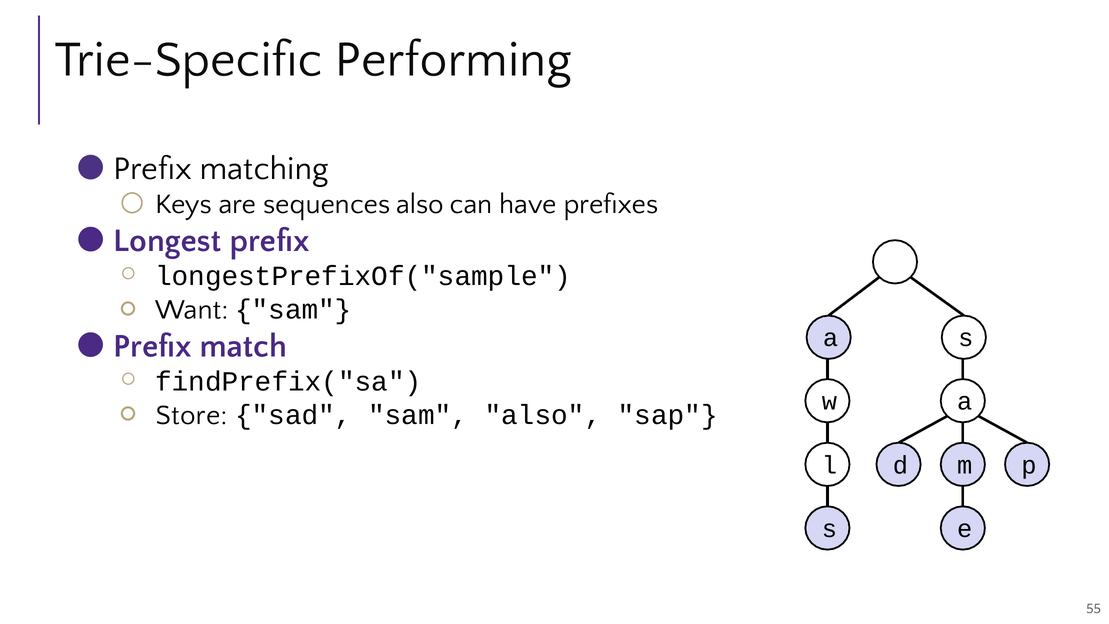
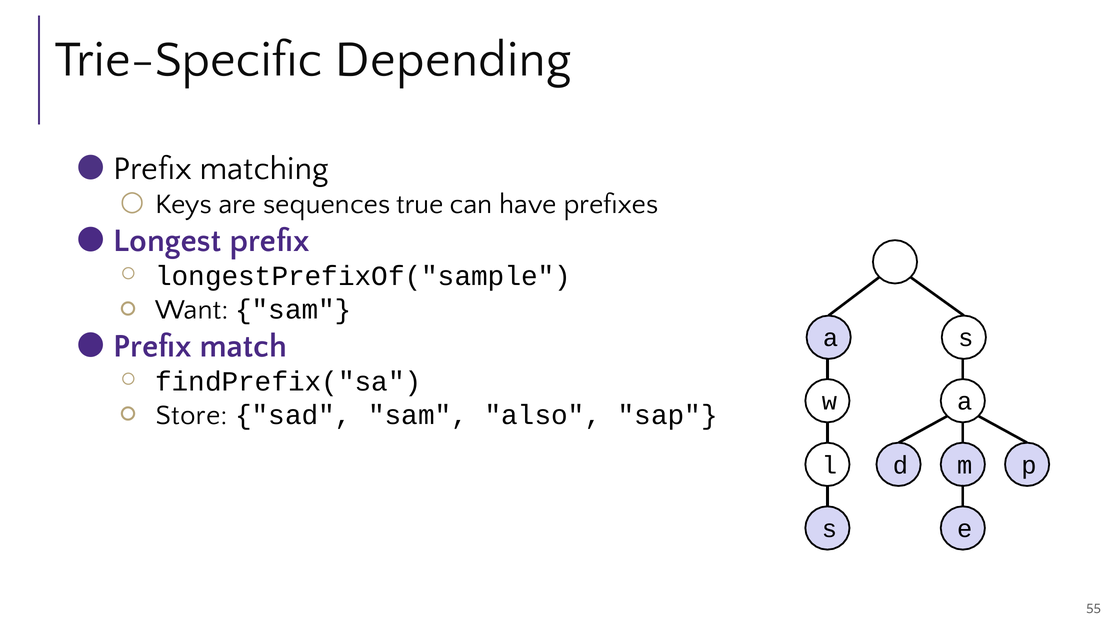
Performing: Performing -> Depending
sequences also: also -> true
